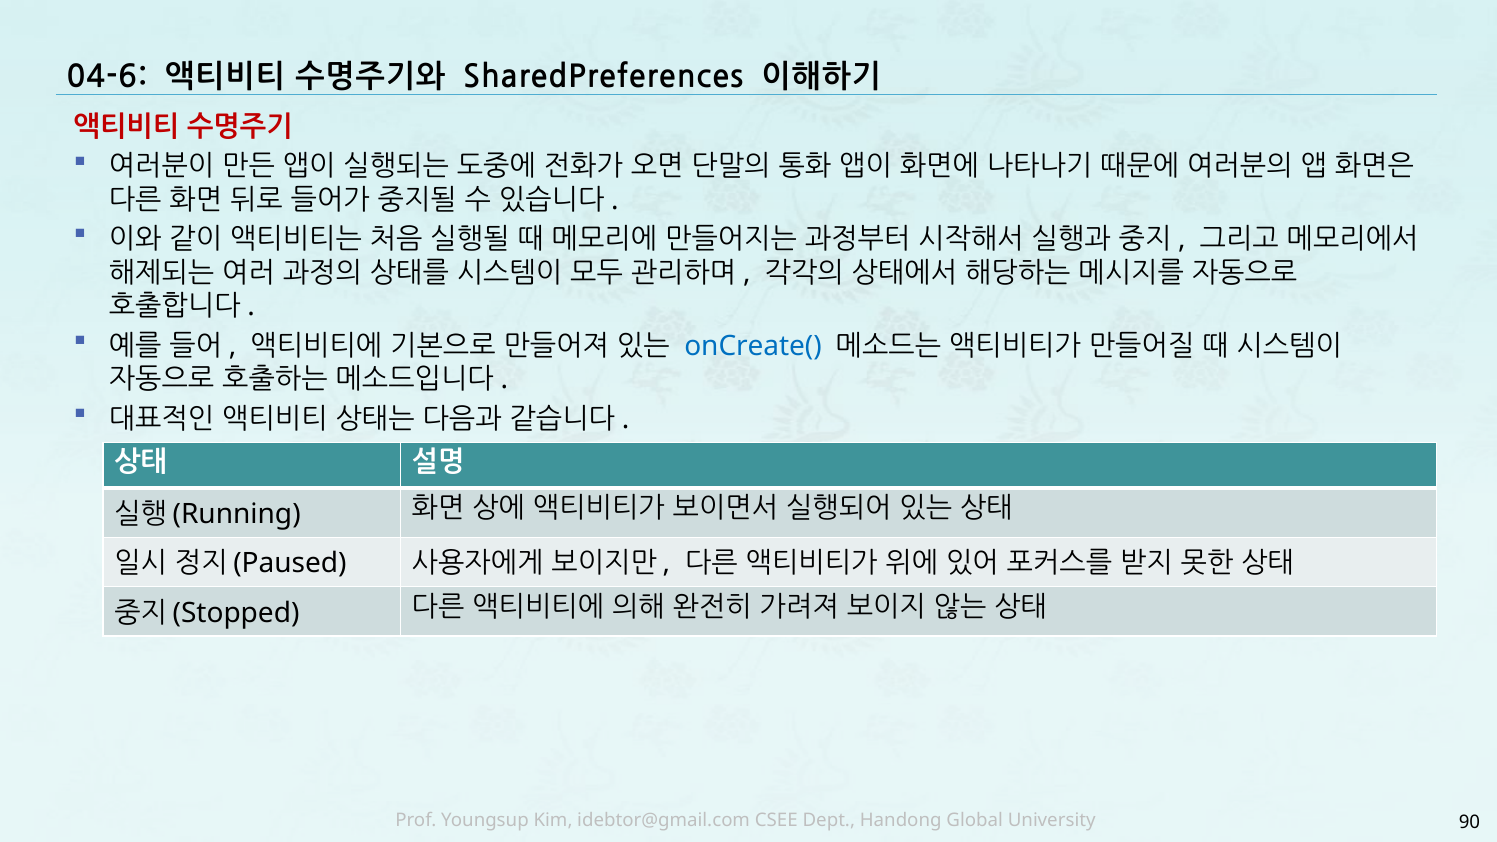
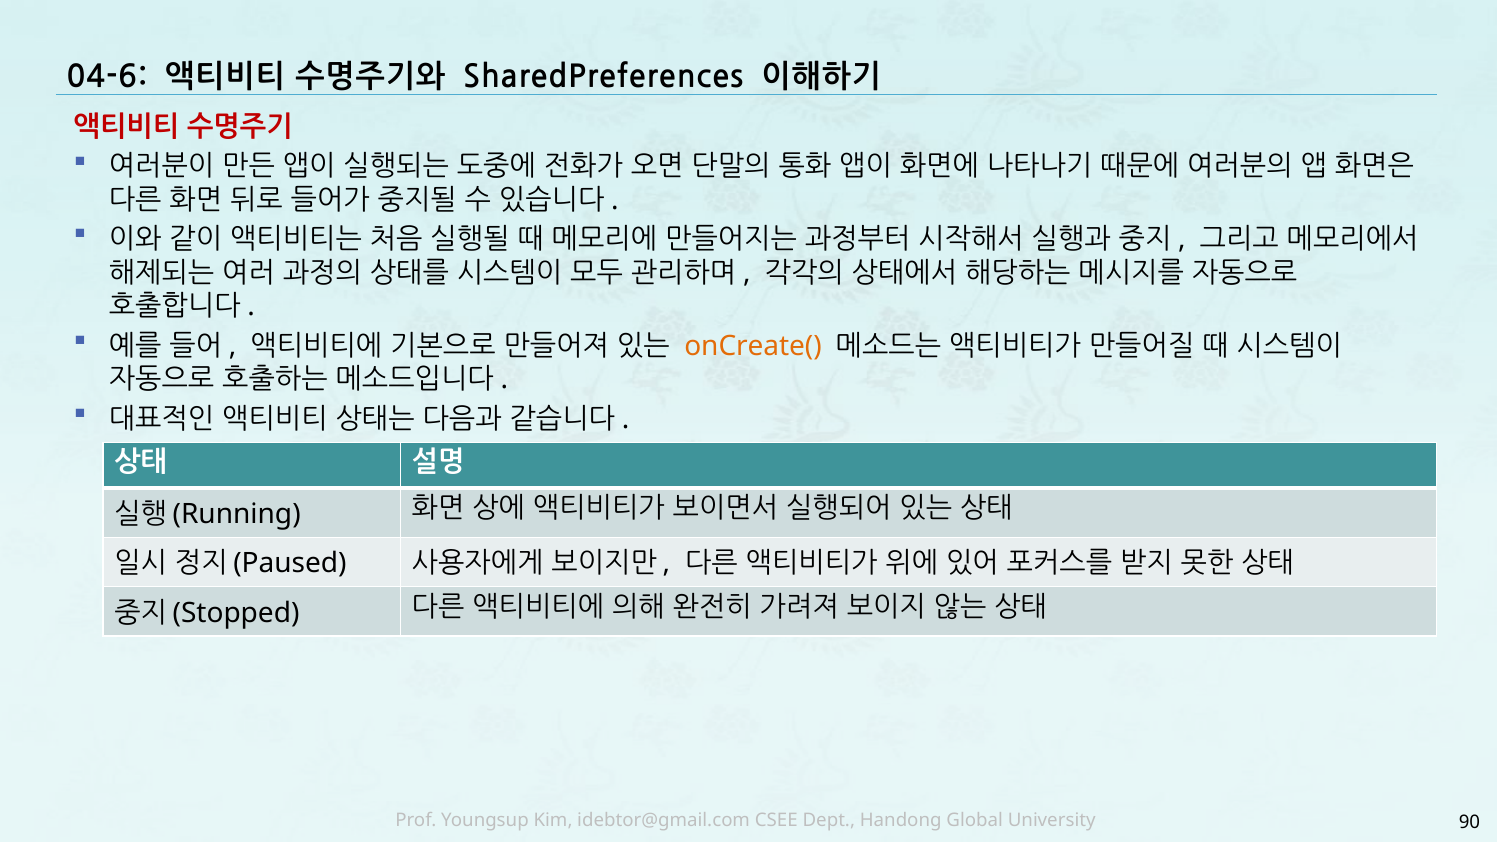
onCreate( colour: blue -> orange
